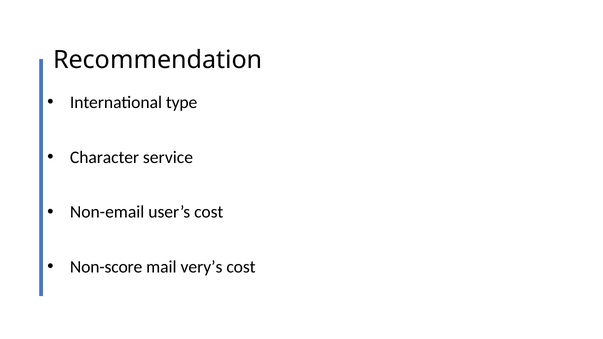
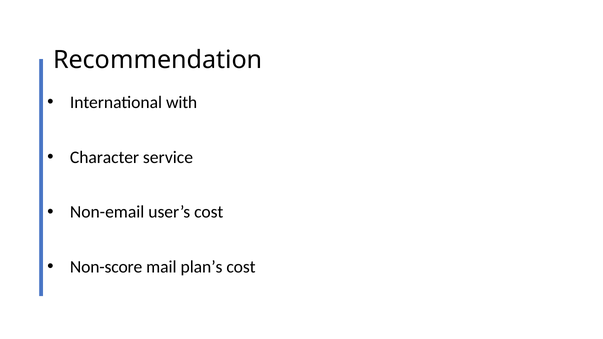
type: type -> with
very’s: very’s -> plan’s
